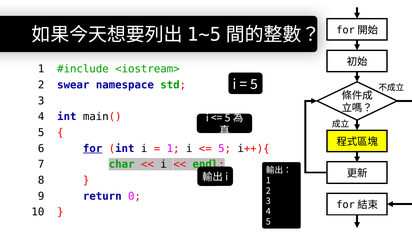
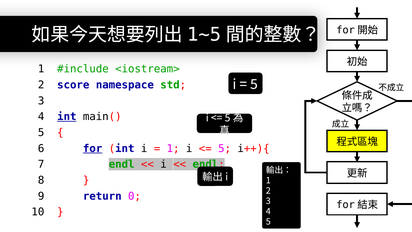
swear: swear -> score
int at (67, 117) underline: none -> present
7 char: char -> endl
